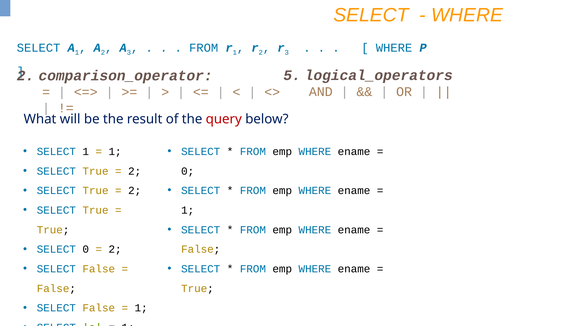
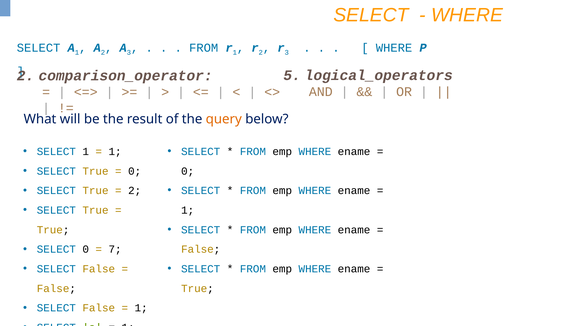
query colour: red -> orange
2 at (135, 171): 2 -> 0
2 at (115, 250): 2 -> 7
